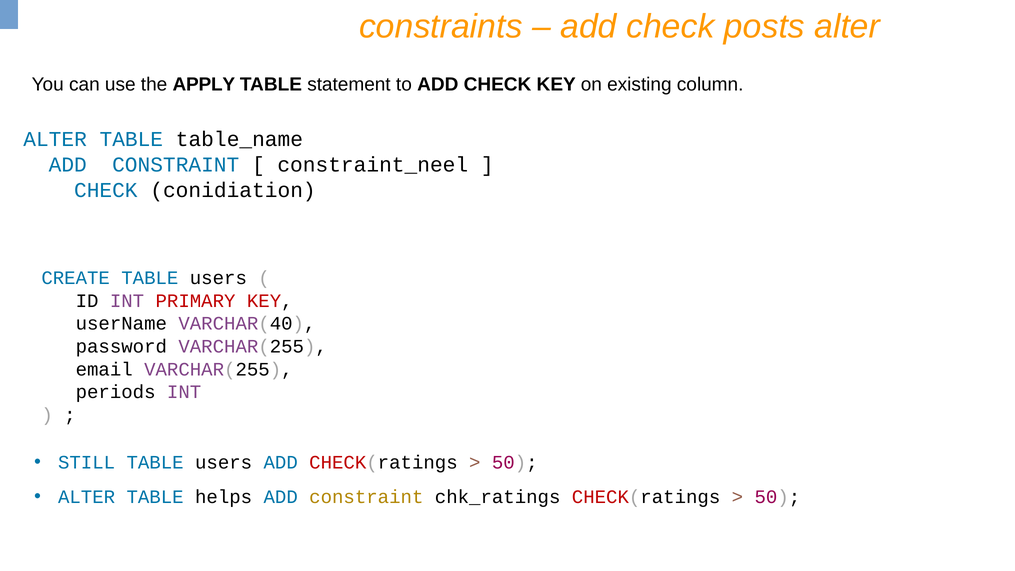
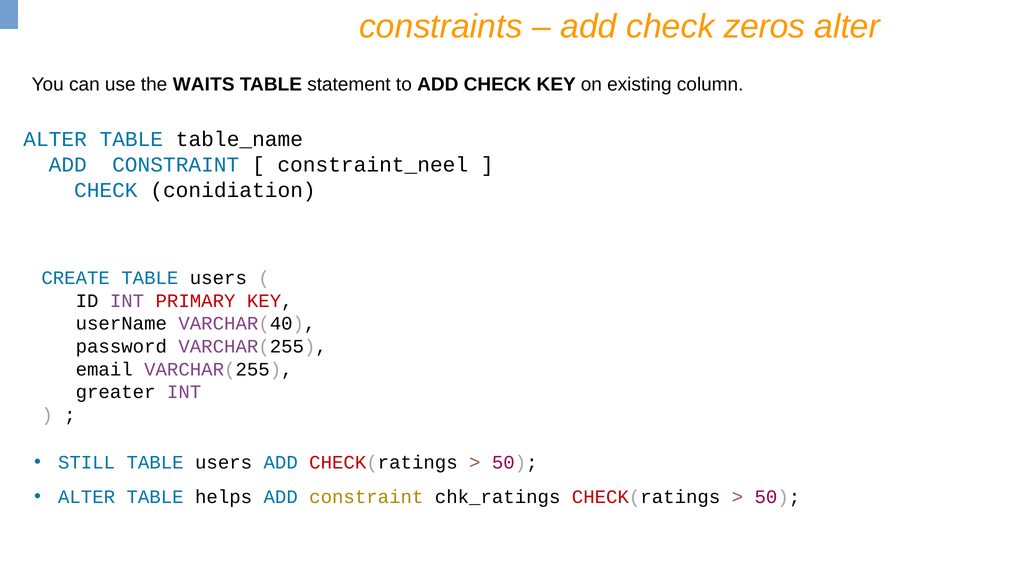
posts: posts -> zeros
APPLY: APPLY -> WAITS
periods: periods -> greater
